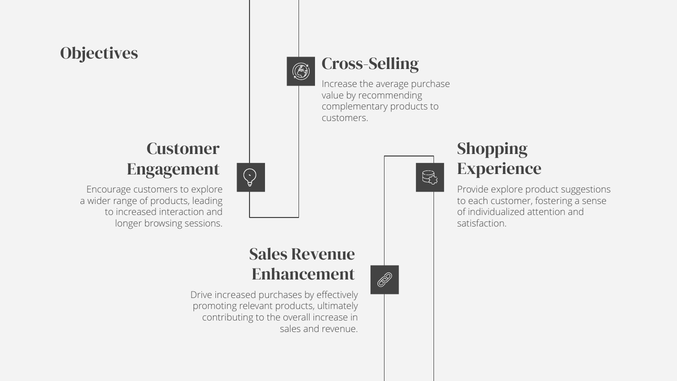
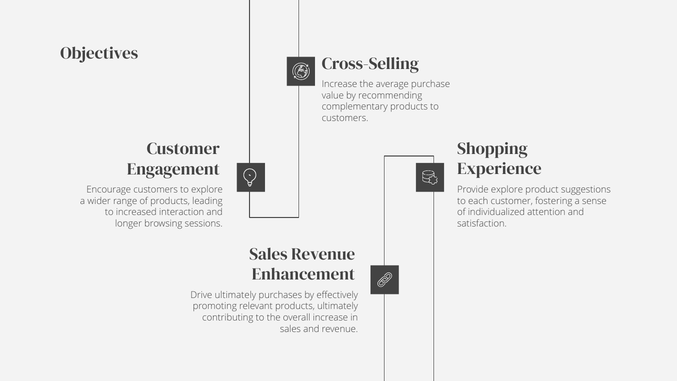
Drive increased: increased -> ultimately
